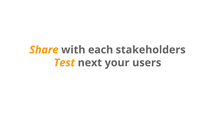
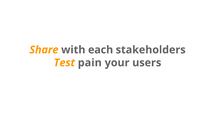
next: next -> pain
